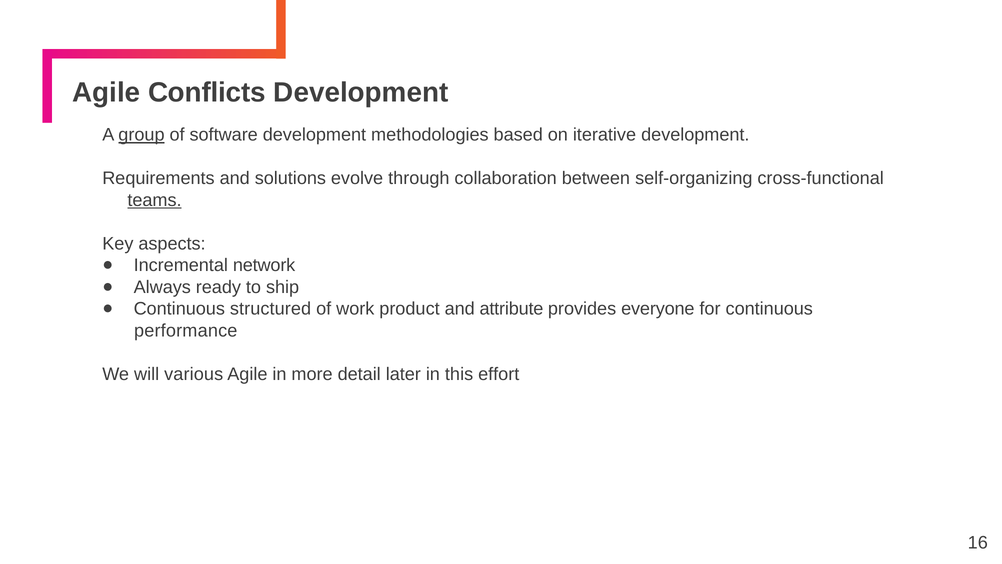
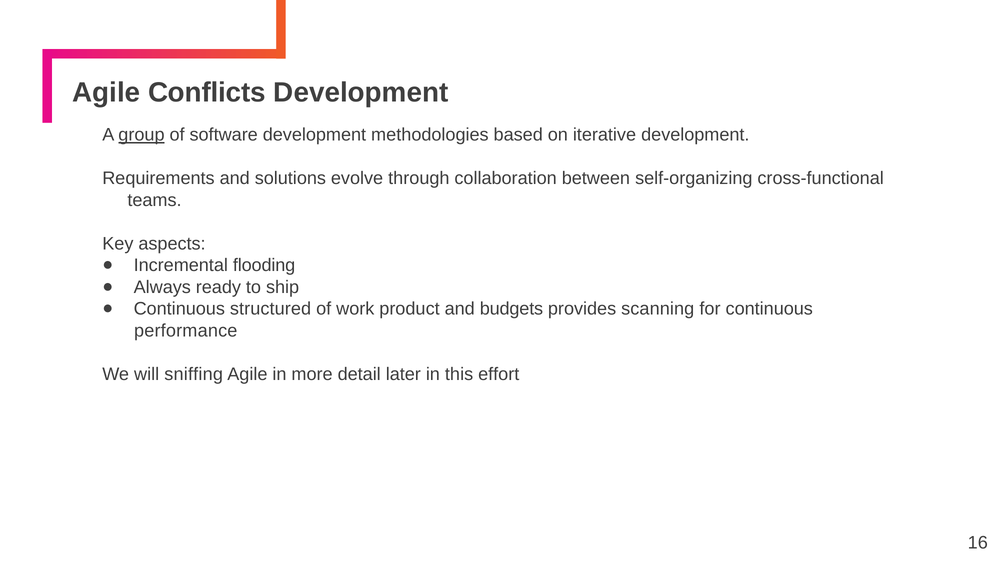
teams underline: present -> none
network: network -> flooding
attribute: attribute -> budgets
everyone: everyone -> scanning
various: various -> sniffing
